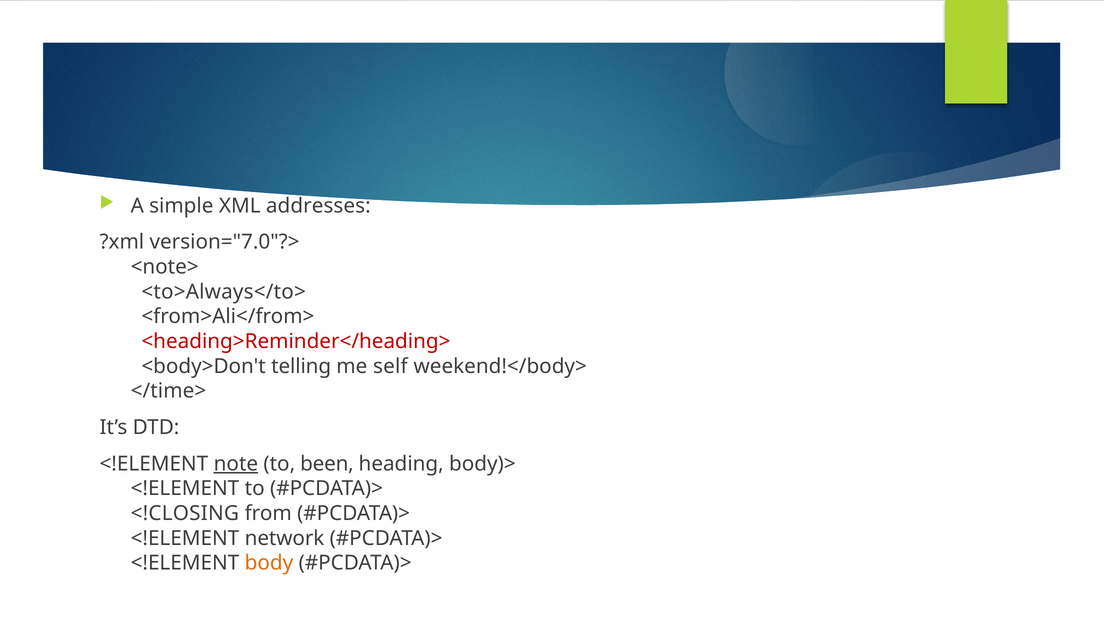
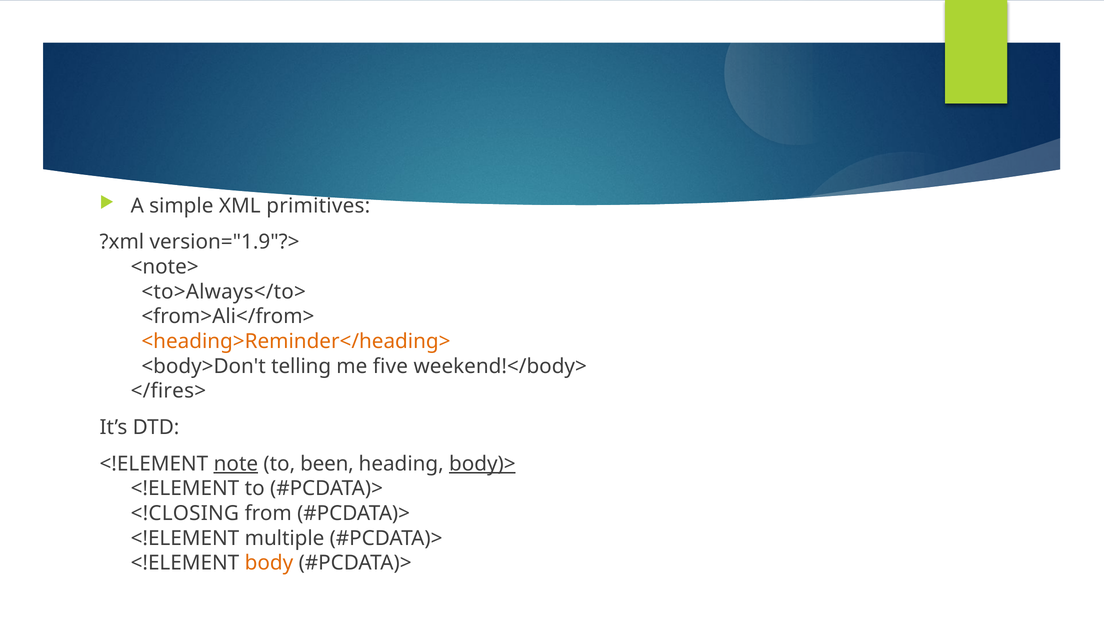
addresses: addresses -> primitives
version="7.0"?>: version="7.0"?> -> version="1.9"?>
<heading>Reminder</heading> colour: red -> orange
self: self -> five
</time>: </time> -> </fires>
body)> underline: none -> present
network: network -> multiple
